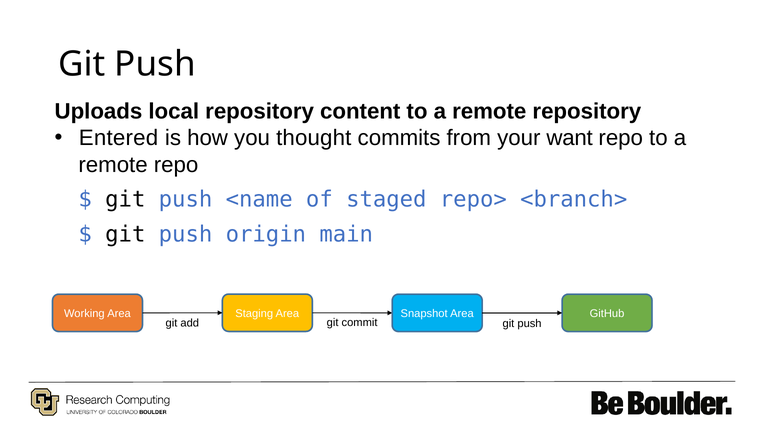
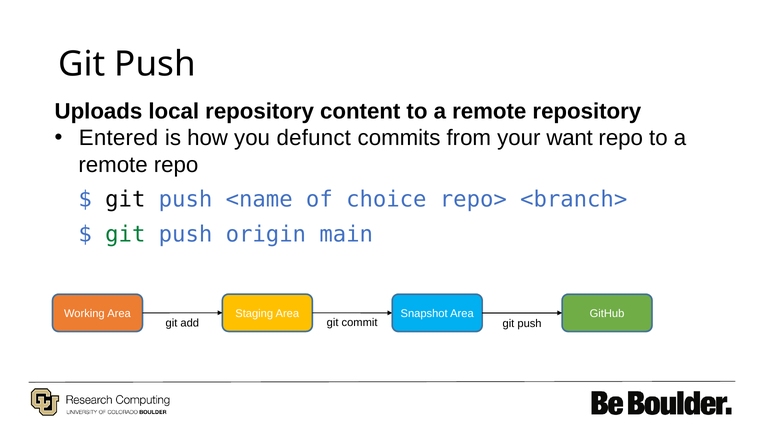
thought: thought -> defunct
staged: staged -> choice
git at (125, 234) colour: black -> green
